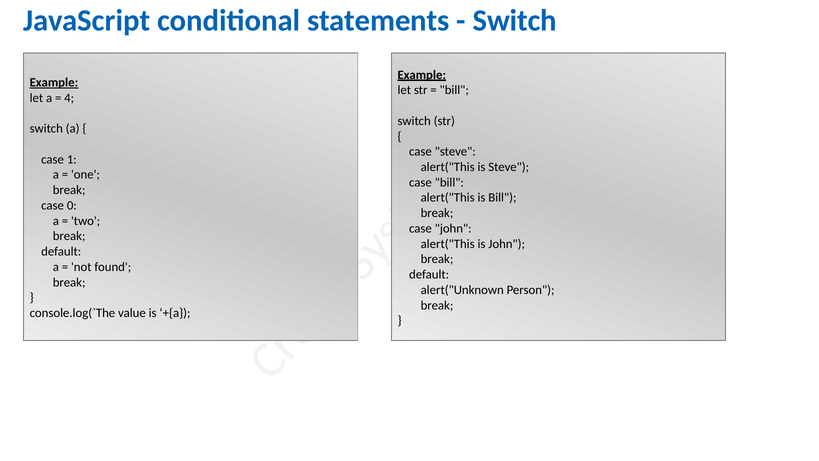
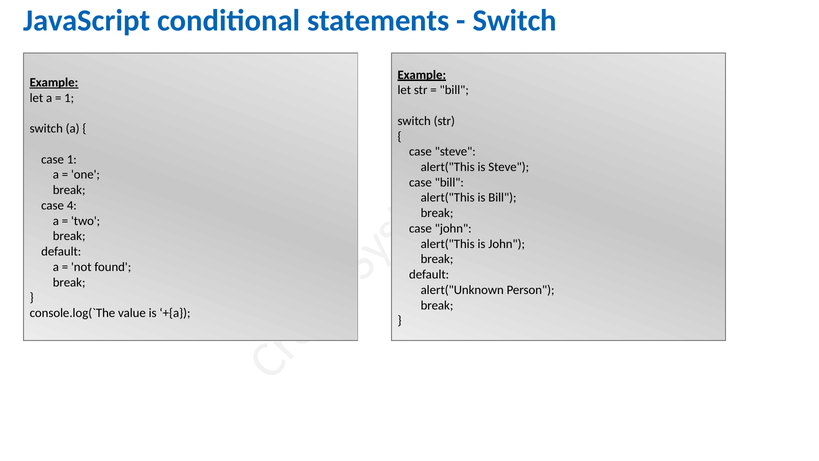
4 at (69, 98): 4 -> 1
0: 0 -> 4
